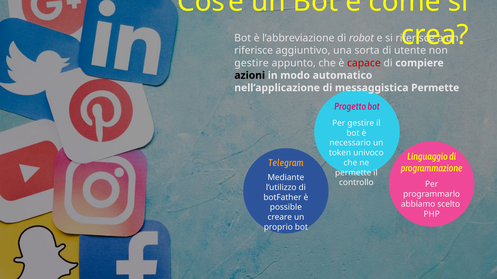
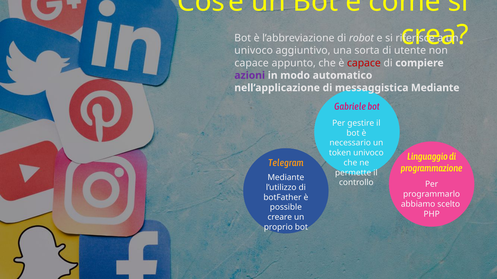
riferisce at (254, 51): riferisce -> univoco
gestire at (252, 63): gestire -> capace
azioni colour: black -> purple
messaggistica Permette: Permette -> Mediante
Progetto: Progetto -> Gabriele
